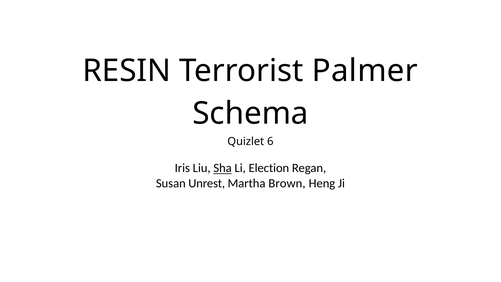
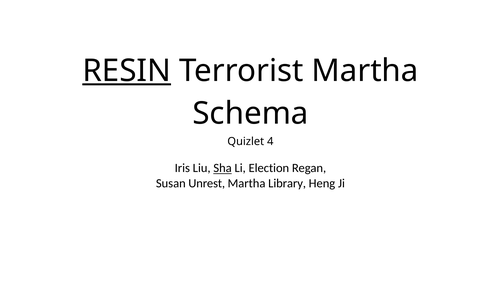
RESIN underline: none -> present
Terrorist Palmer: Palmer -> Martha
6: 6 -> 4
Brown: Brown -> Library
